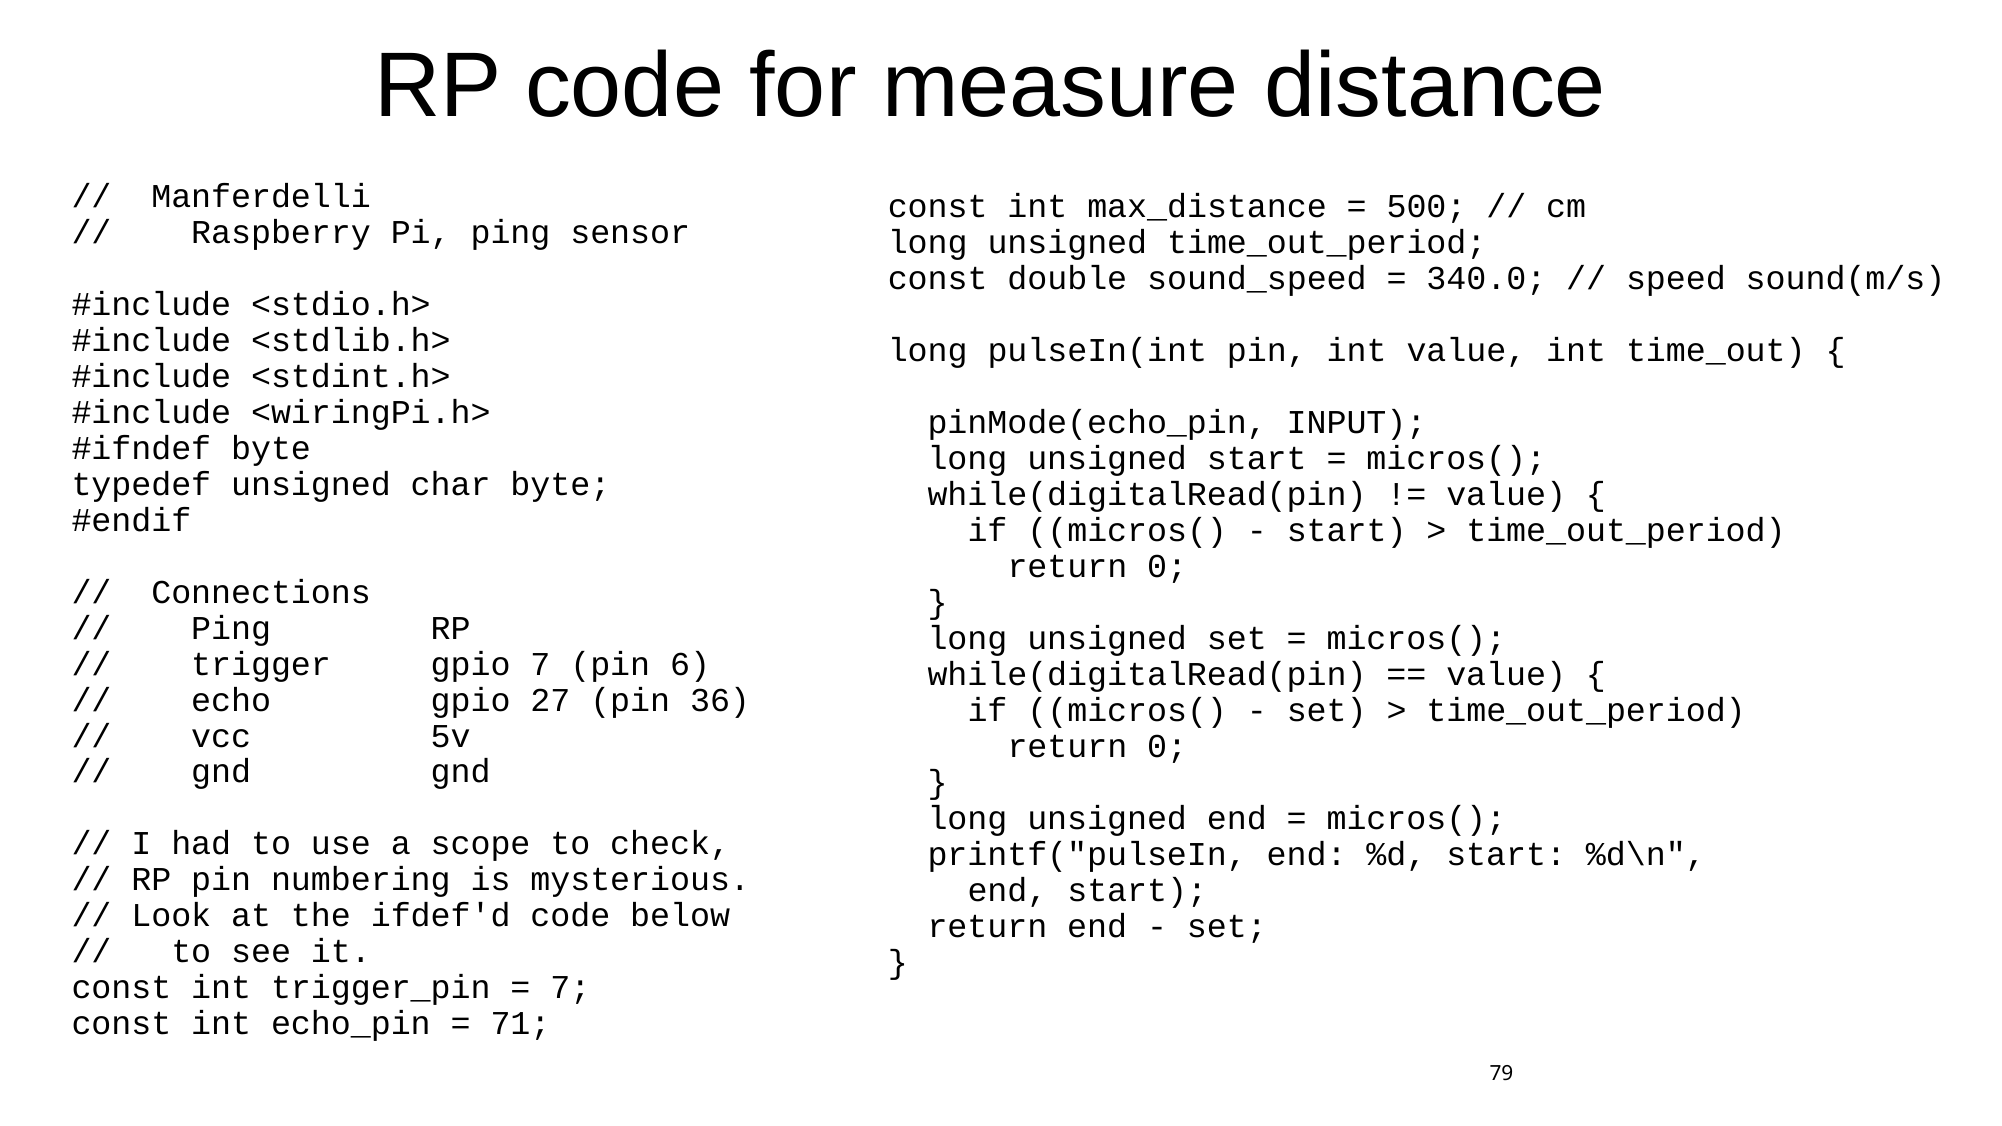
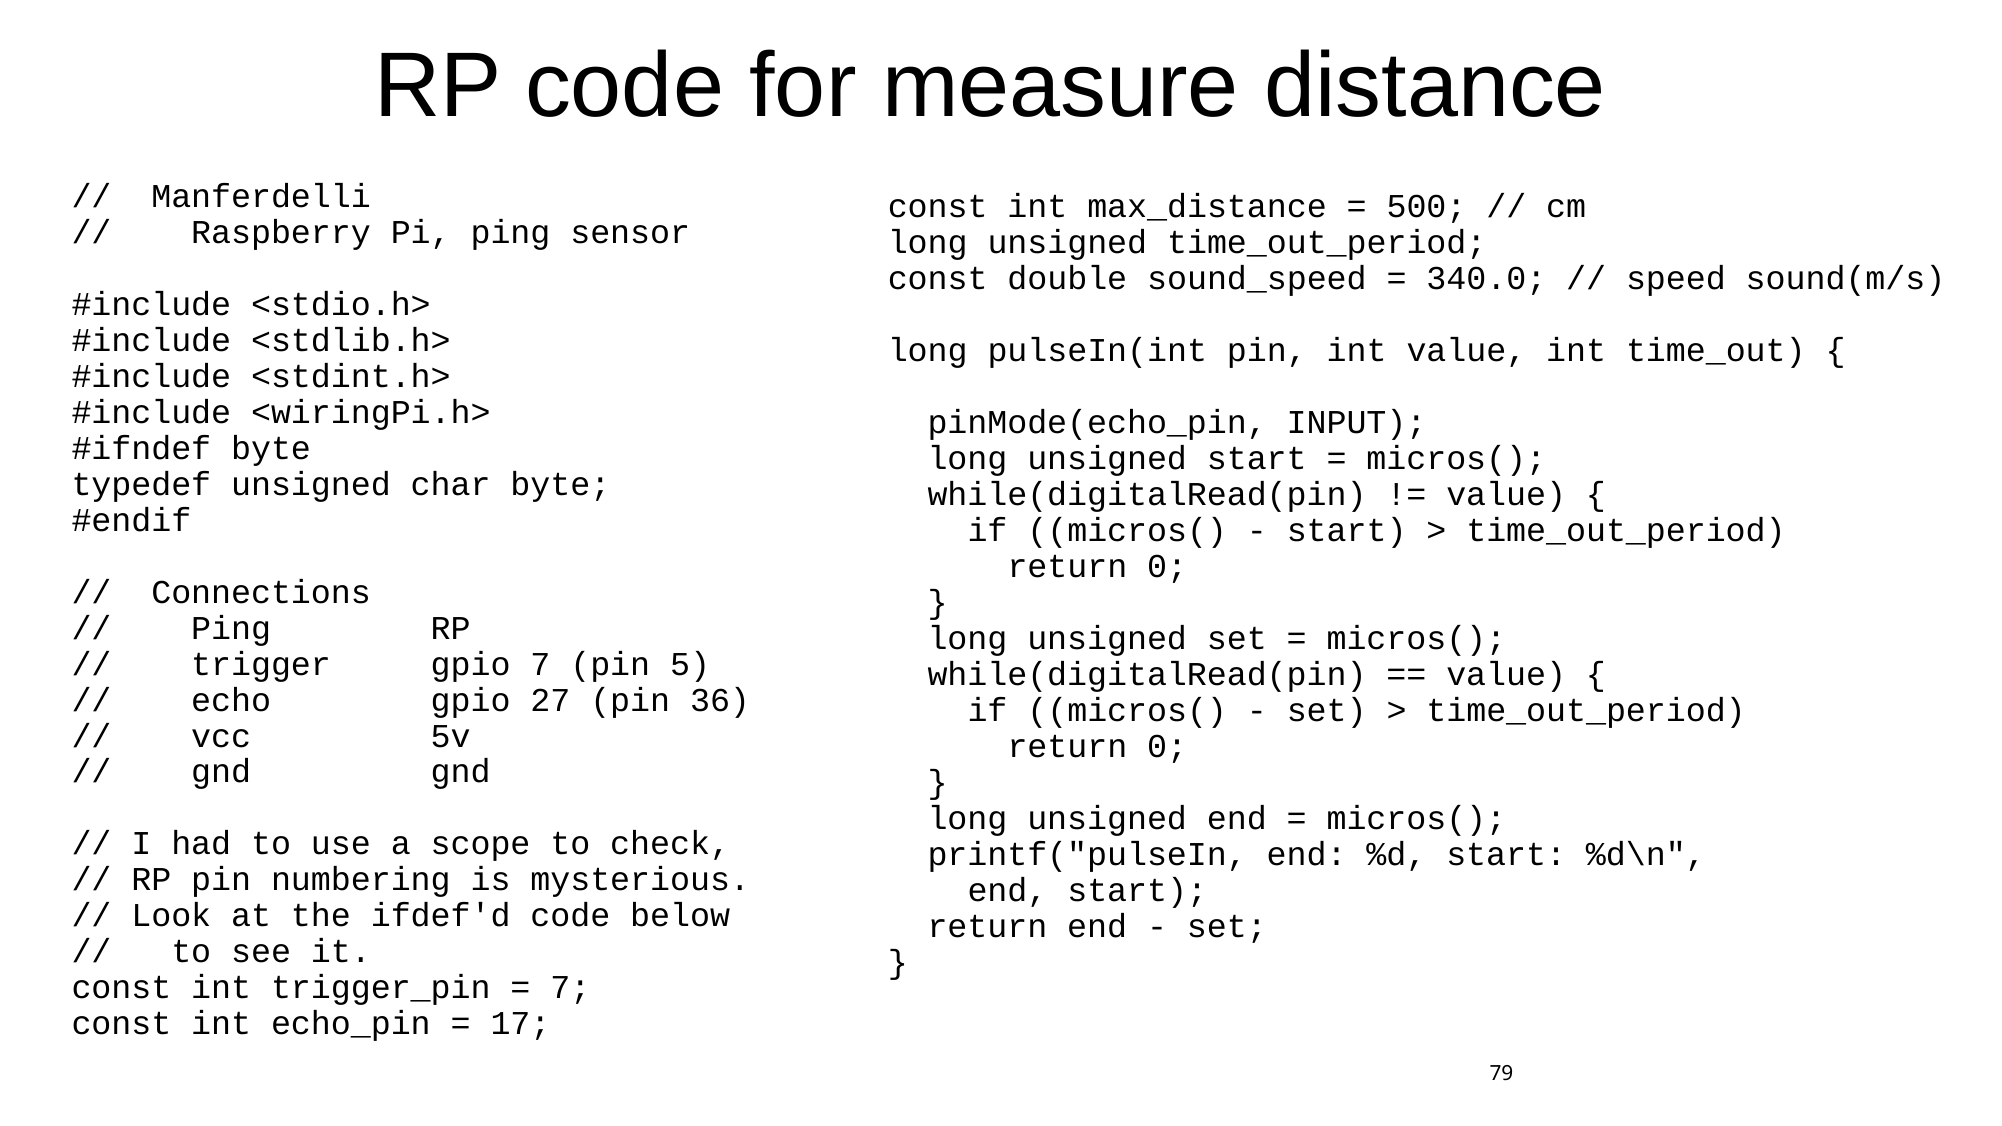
6: 6 -> 5
71: 71 -> 17
